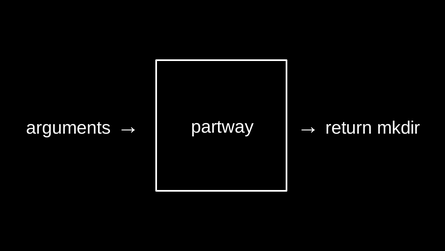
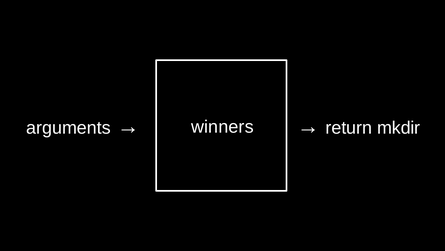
partway: partway -> winners
